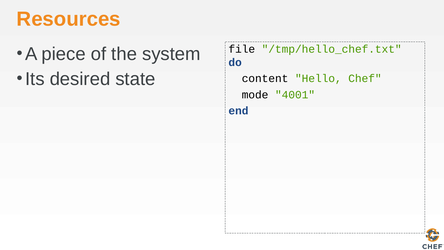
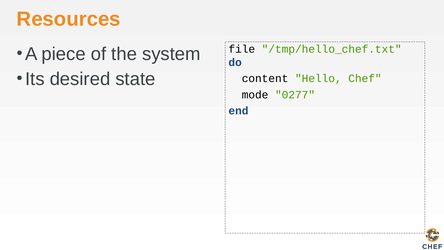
4001: 4001 -> 0277
